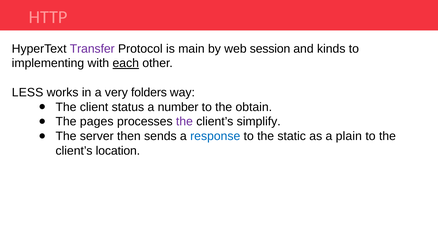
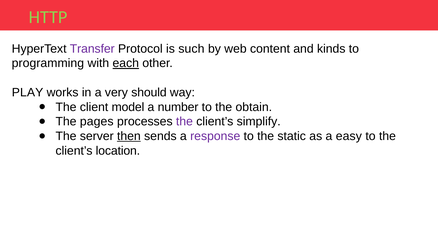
HTTP colour: pink -> light green
main: main -> such
session: session -> content
implementing: implementing -> programming
LESS: LESS -> PLAY
folders: folders -> should
status: status -> model
then underline: none -> present
response colour: blue -> purple
plain: plain -> easy
